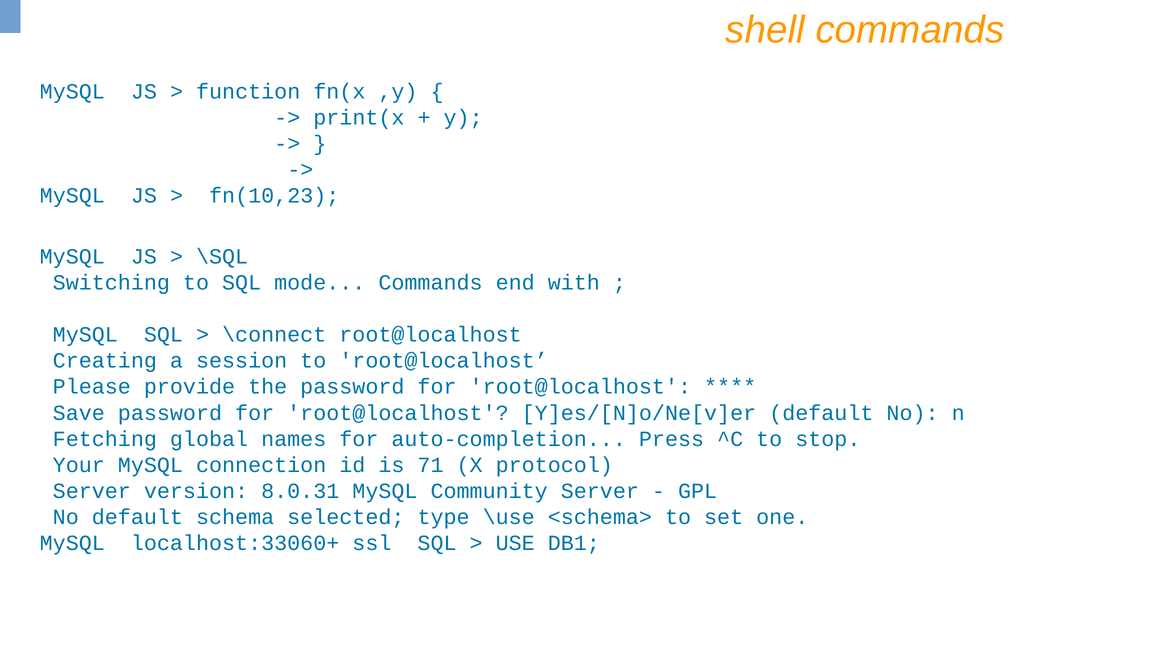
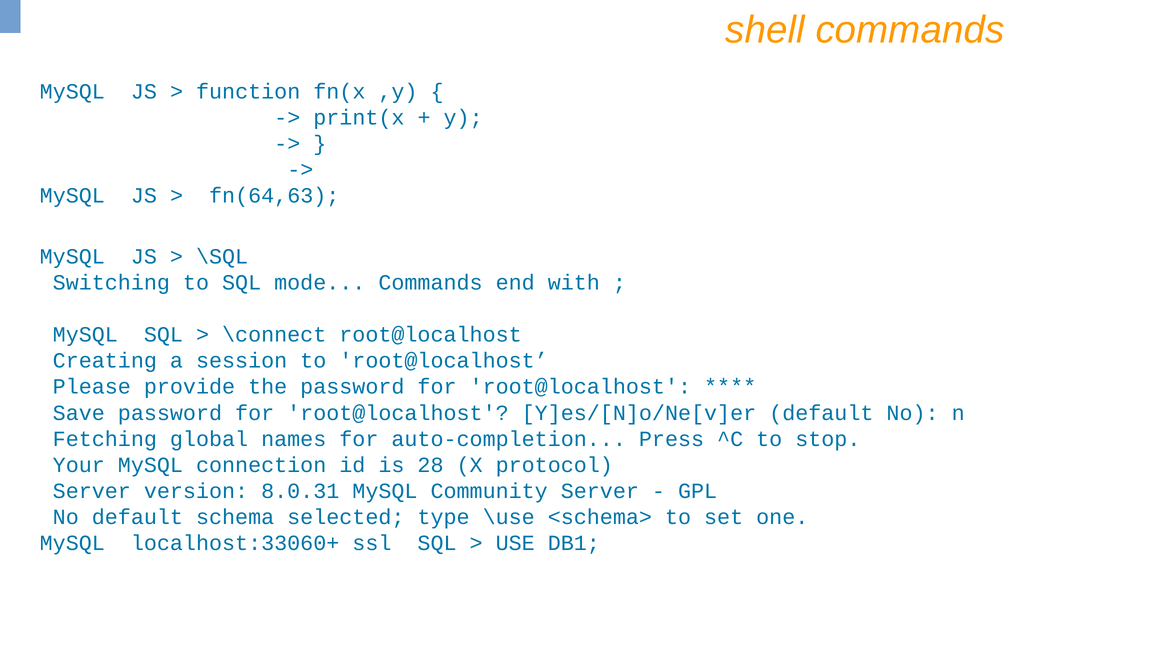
fn(10,23: fn(10,23 -> fn(64,63
71: 71 -> 28
